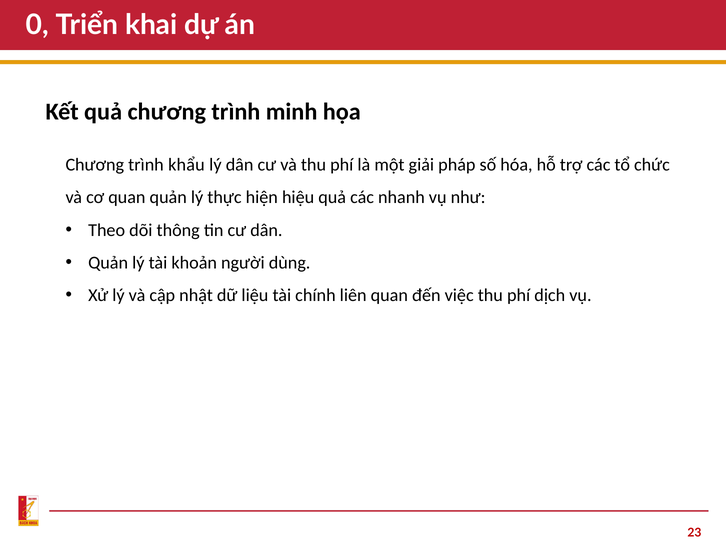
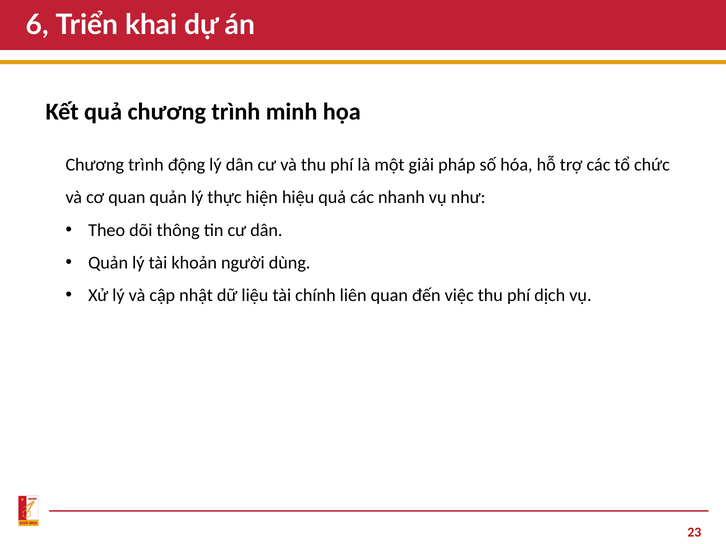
0: 0 -> 6
khẩu: khẩu -> động
